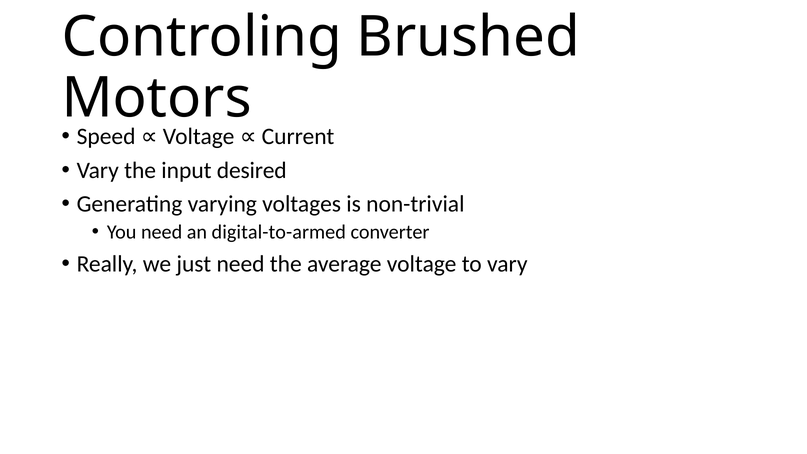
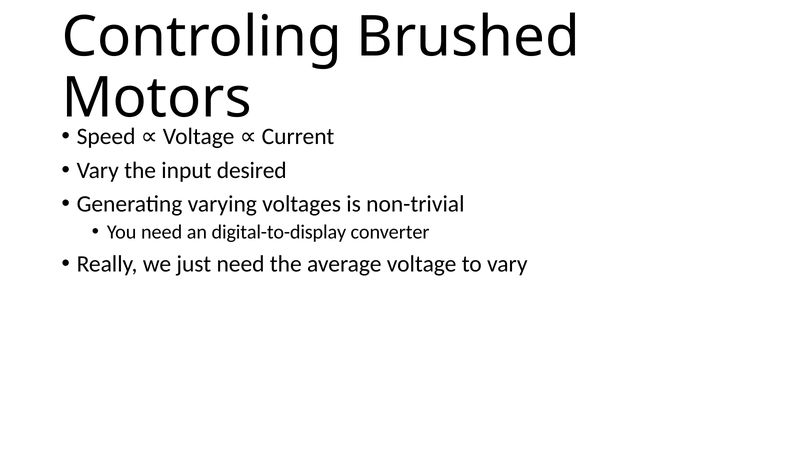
digital-to-armed: digital-to-armed -> digital-to-display
